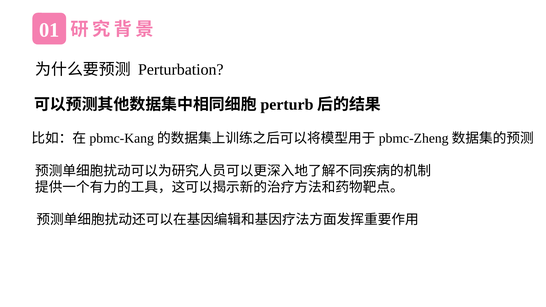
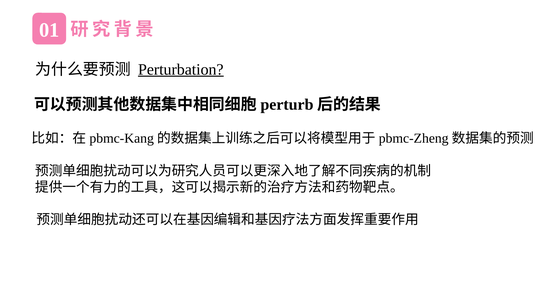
Perturbation underline: none -> present
